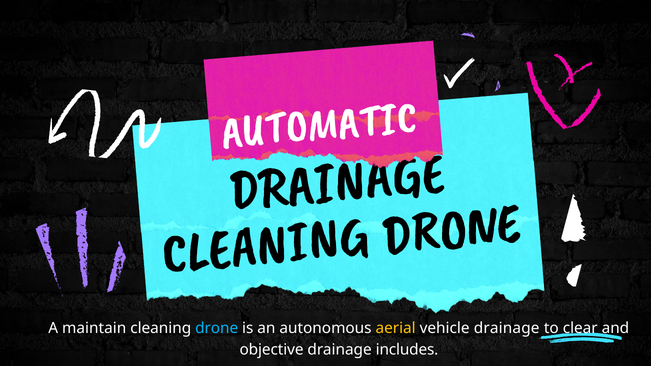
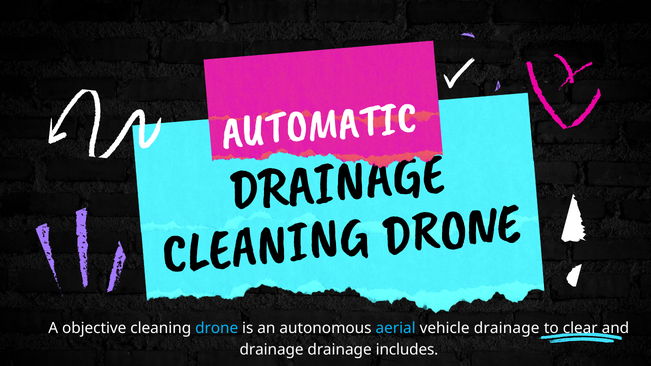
maintain: maintain -> objective
aerial colour: yellow -> light blue
objective at (272, 350): objective -> drainage
